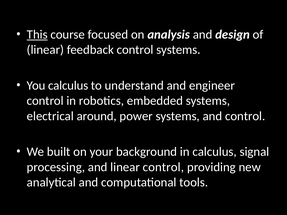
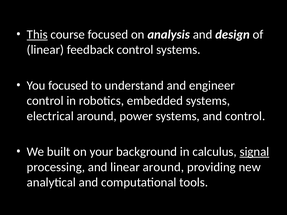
You calculus: calculus -> focused
signal underline: none -> present
linear control: control -> around
